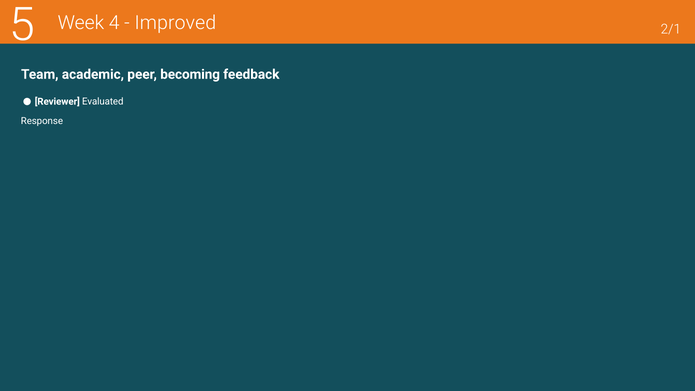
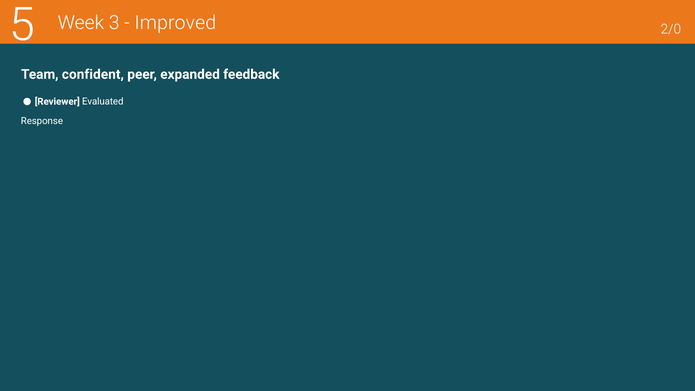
4: 4 -> 3
2/1: 2/1 -> 2/0
academic: academic -> confident
becoming: becoming -> expanded
